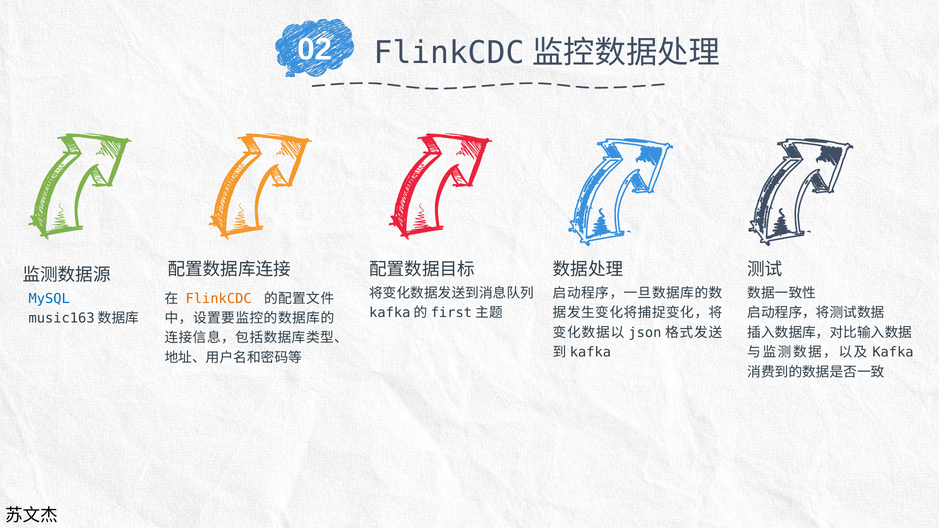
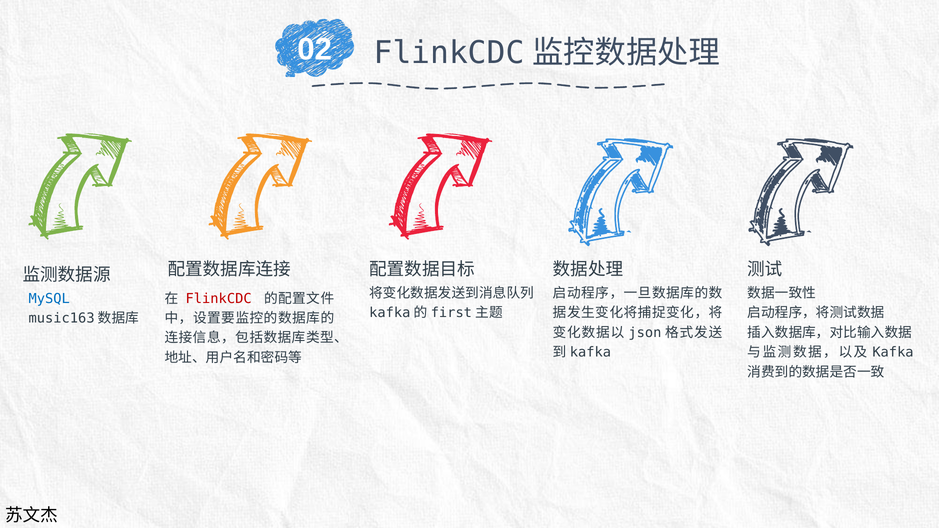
FlinkCDC colour: orange -> red
